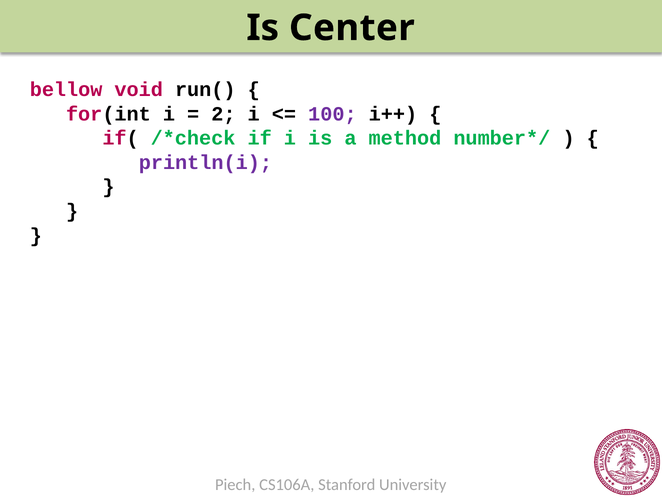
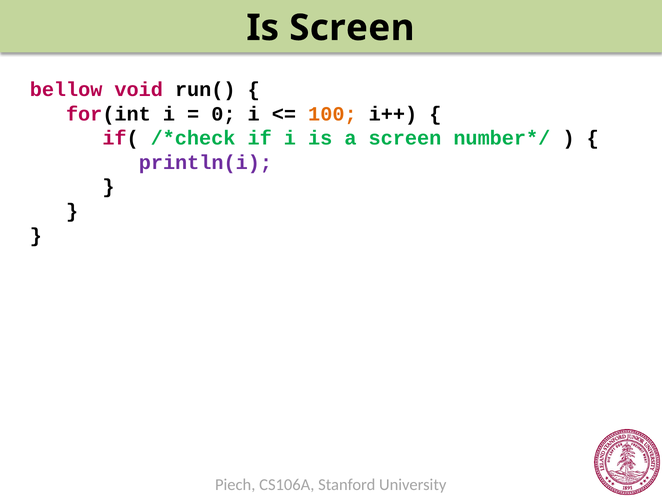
Is Center: Center -> Screen
2: 2 -> 0
100 colour: purple -> orange
a method: method -> screen
